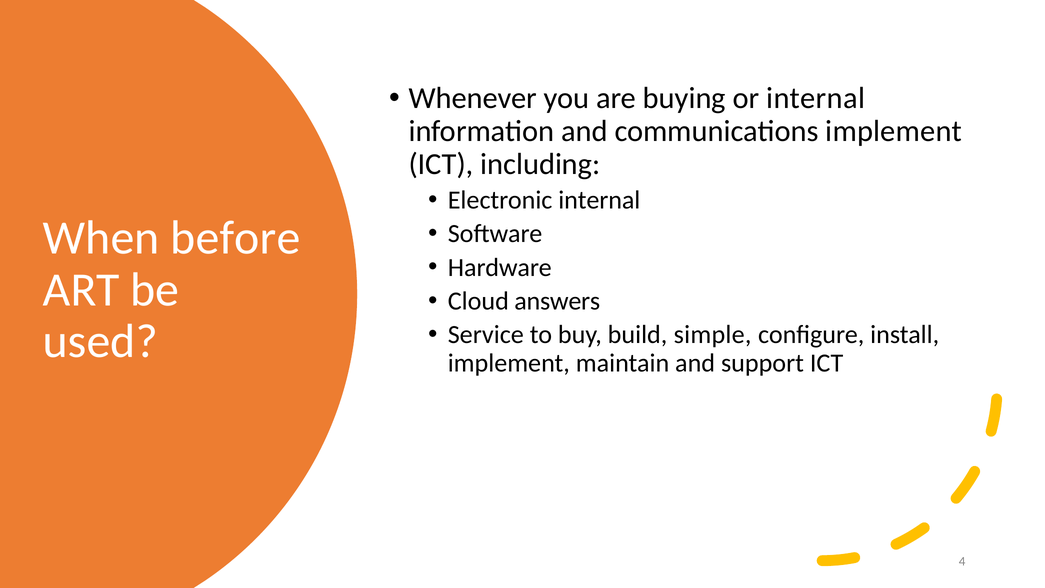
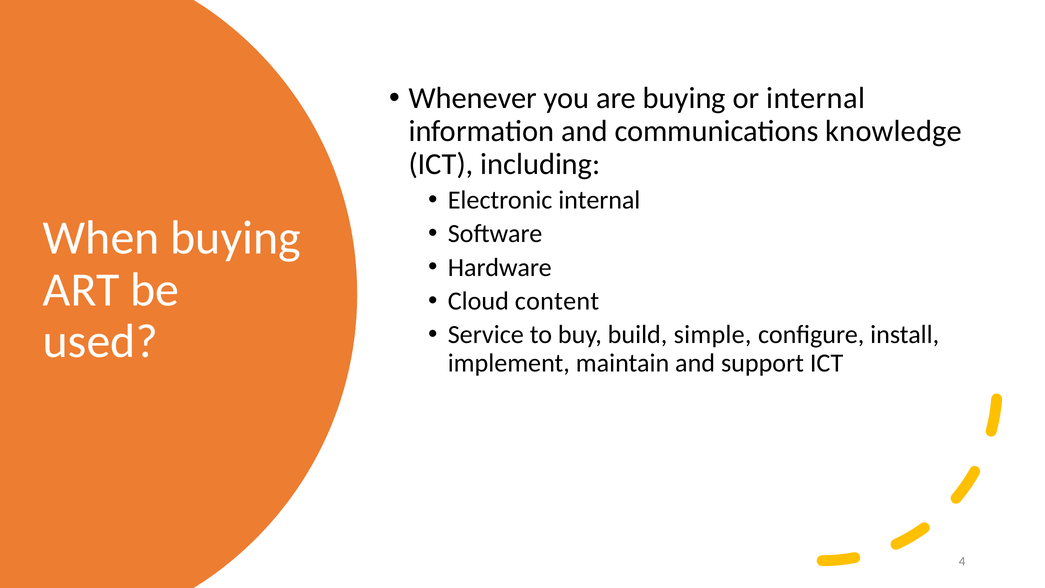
communications implement: implement -> knowledge
When before: before -> buying
answers: answers -> content
